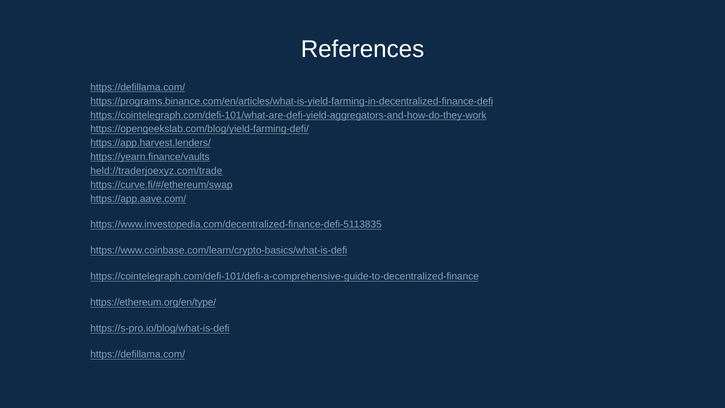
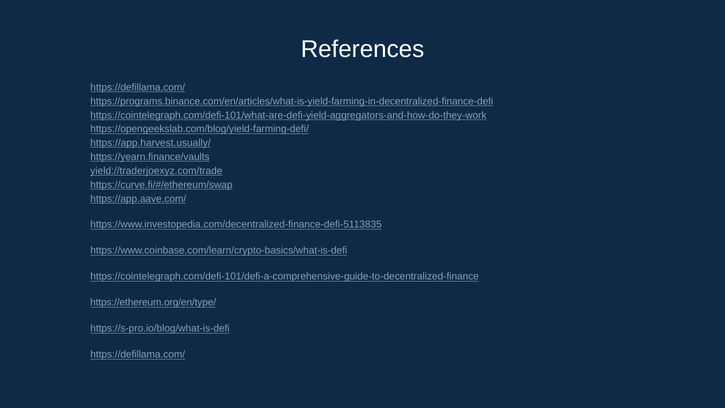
https://app.harvest.lenders/: https://app.harvest.lenders/ -> https://app.harvest.usually/
held://traderjoexyz.com/trade: held://traderjoexyz.com/trade -> yield://traderjoexyz.com/trade
